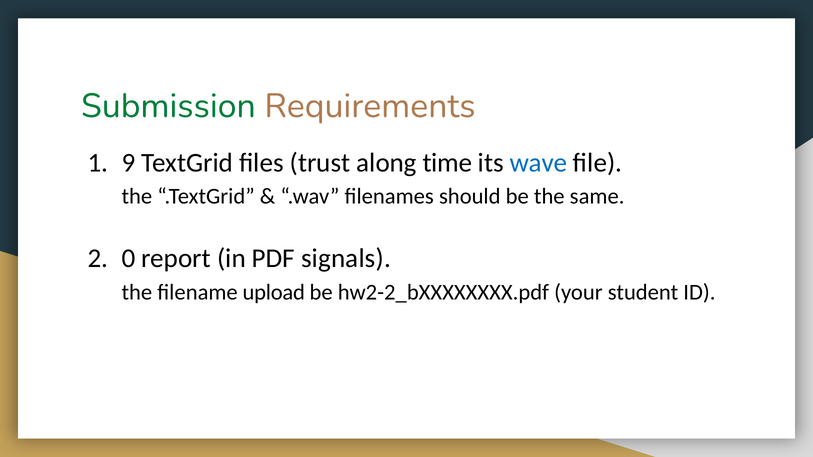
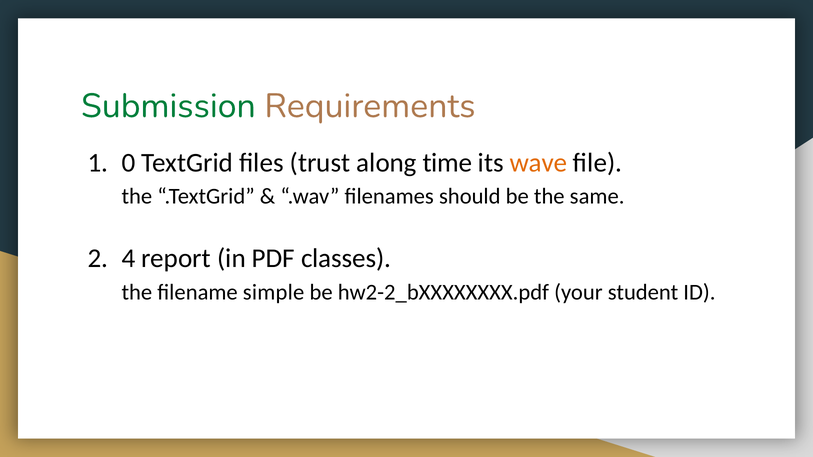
9: 9 -> 0
wave colour: blue -> orange
0: 0 -> 4
signals: signals -> classes
upload: upload -> simple
